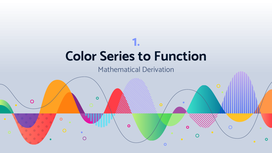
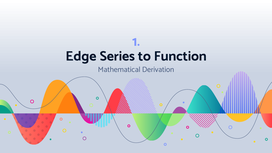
Color: Color -> Edge
